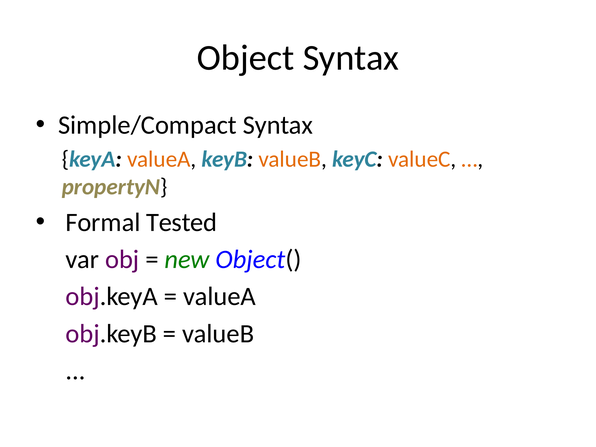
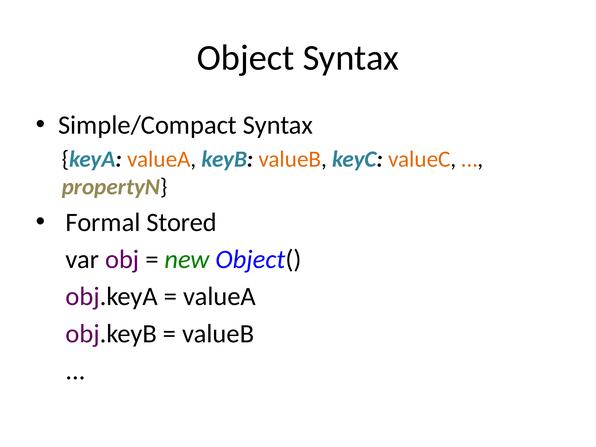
Tested: Tested -> Stored
